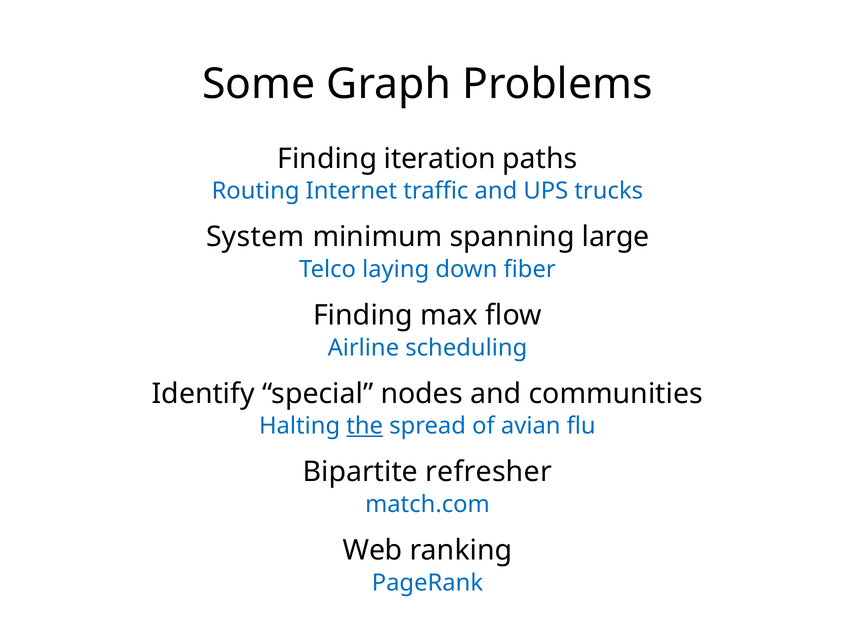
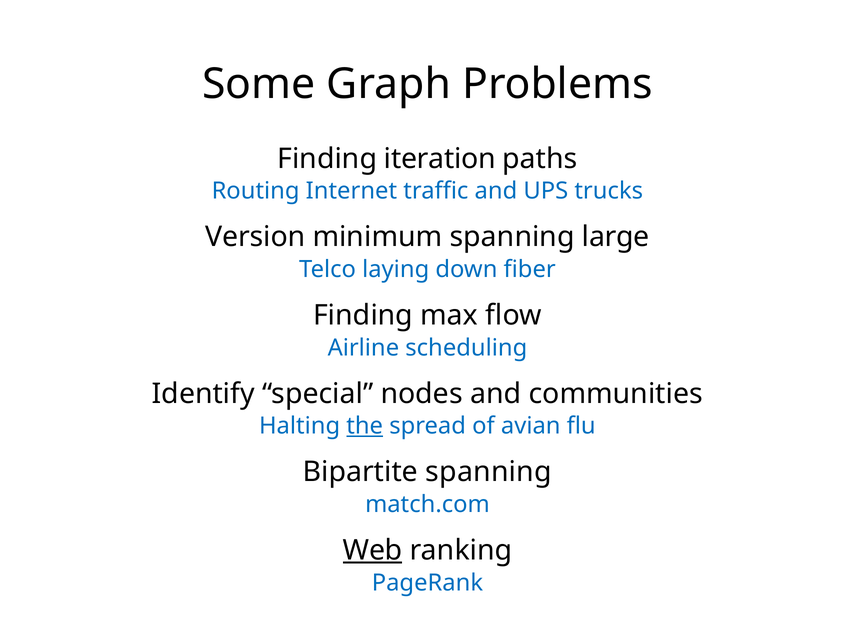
System: System -> Version
Bipartite refresher: refresher -> spanning
Web underline: none -> present
